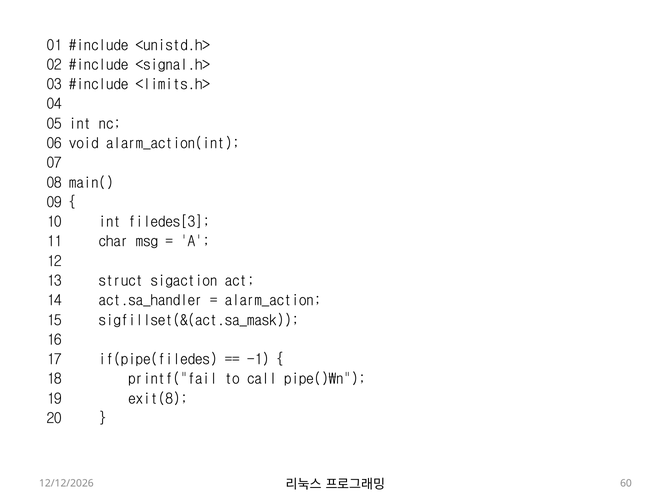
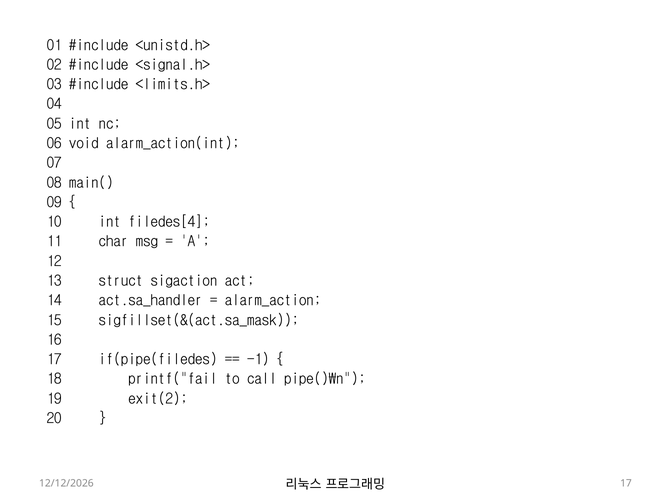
filedes[3: filedes[3 -> filedes[4
exit(8: exit(8 -> exit(2
60 at (626, 484): 60 -> 17
